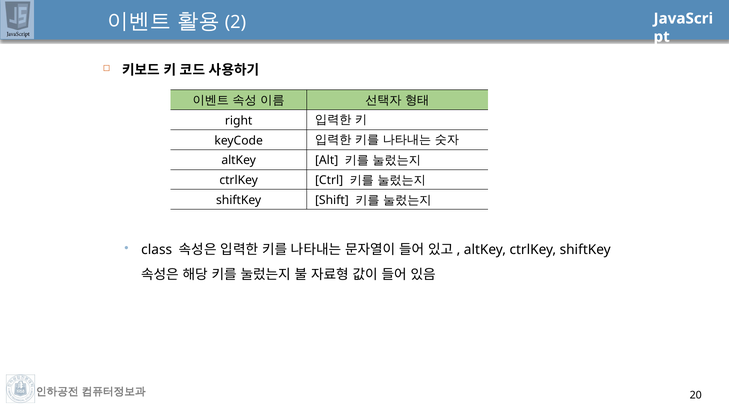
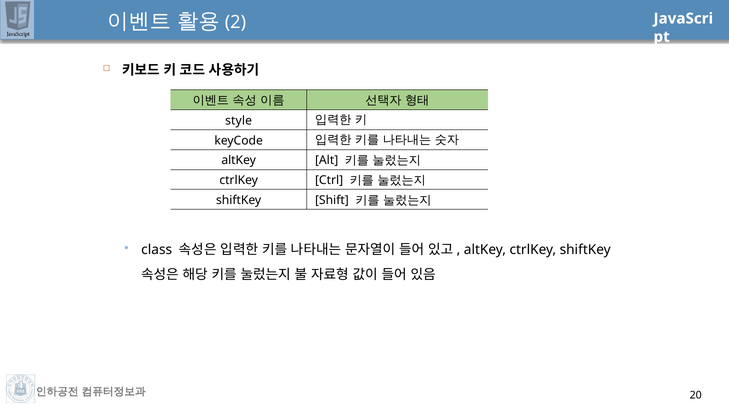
right: right -> style
